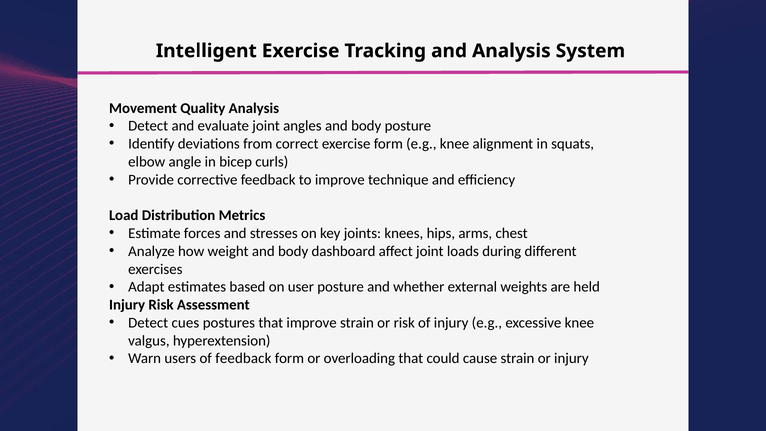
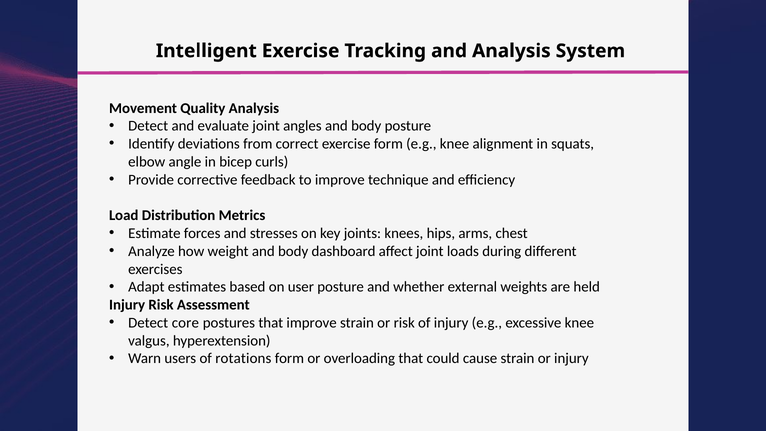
cues: cues -> core
of feedback: feedback -> rotations
